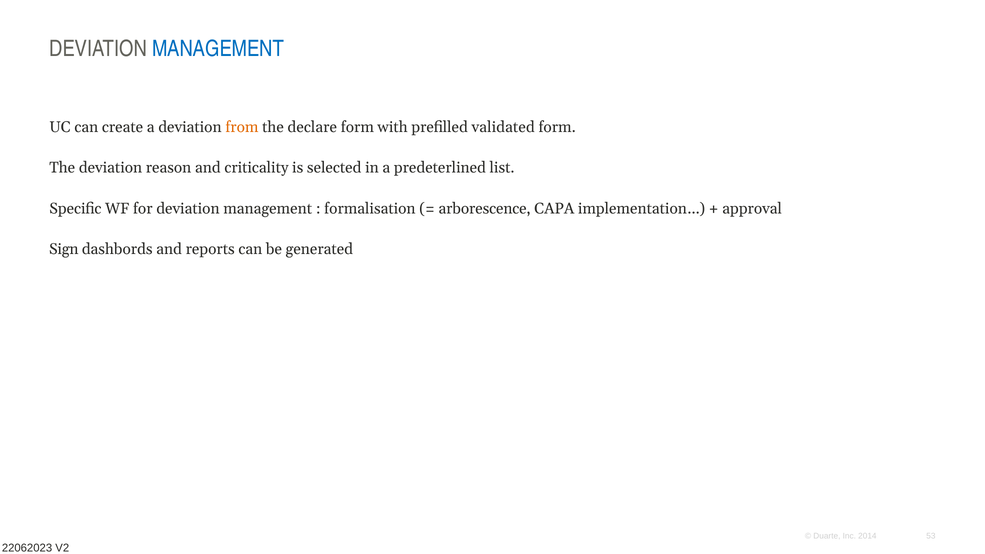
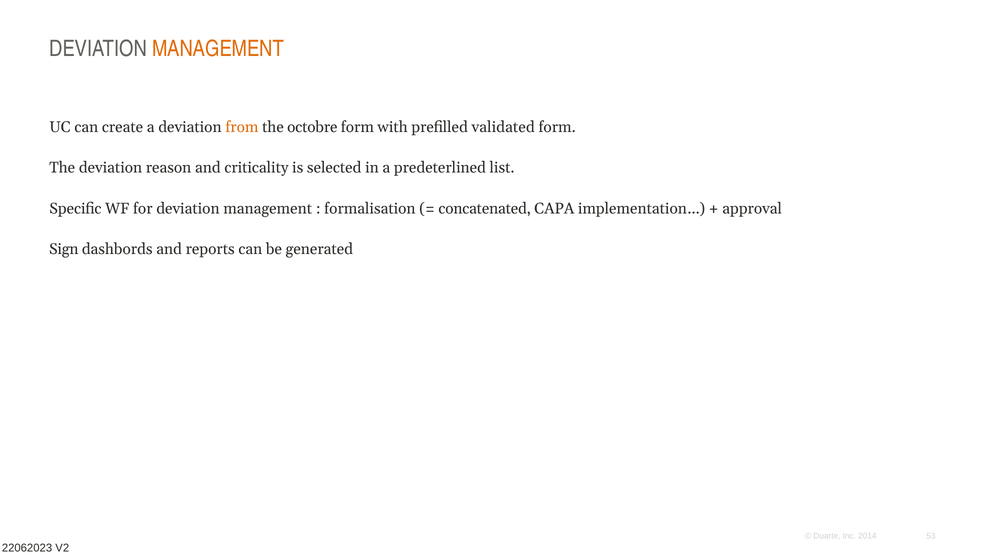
MANAGEMENT at (218, 49) colour: blue -> orange
declare: declare -> octobre
arborescence: arborescence -> concatenated
